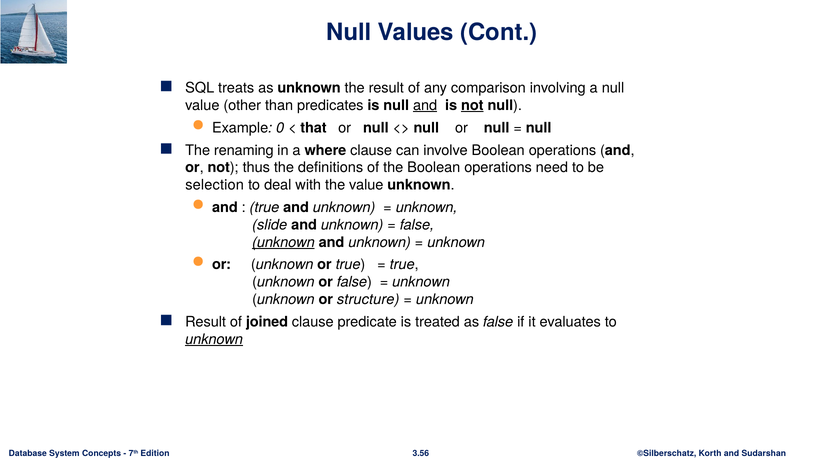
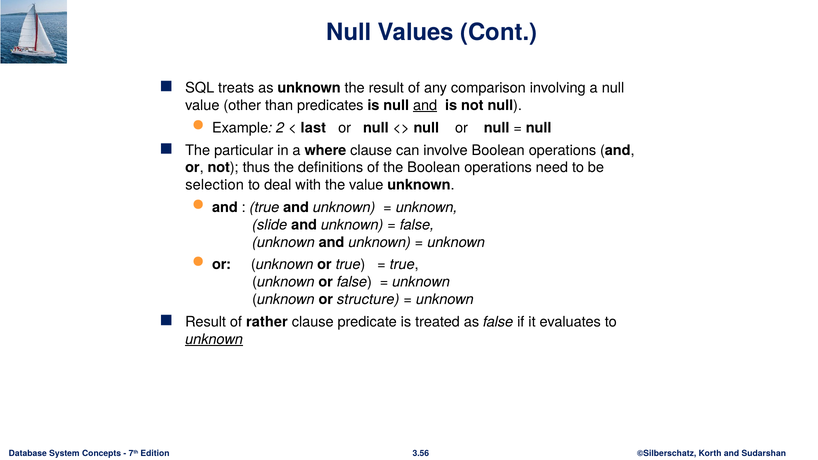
not at (472, 105) underline: present -> none
0: 0 -> 2
that: that -> last
renaming: renaming -> particular
unknown at (283, 242) underline: present -> none
joined: joined -> rather
